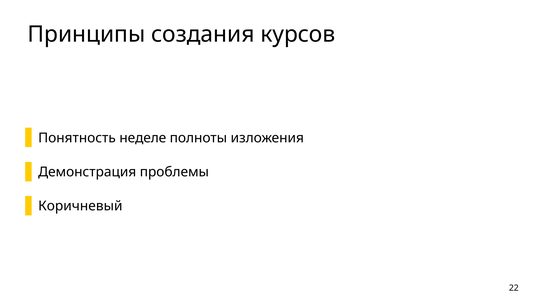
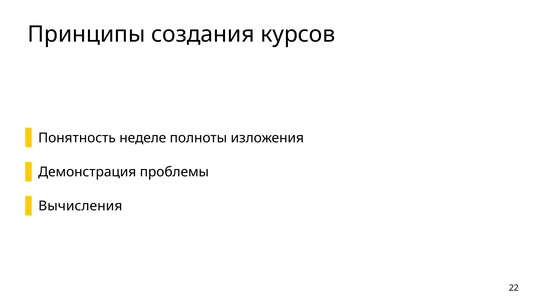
Коричневый: Коричневый -> Вычисления
